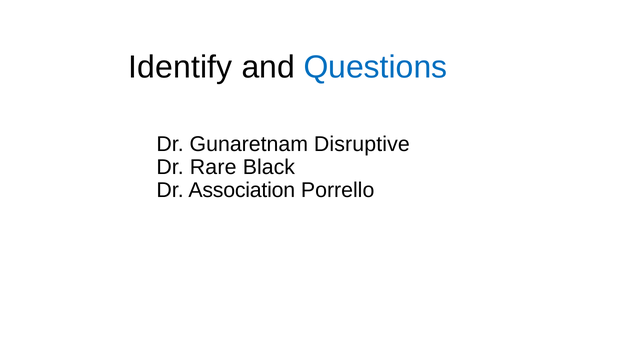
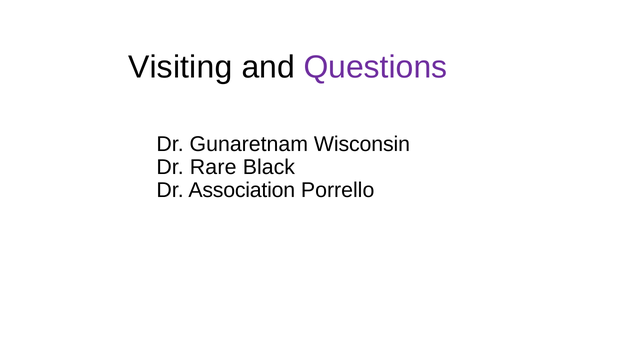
Identify: Identify -> Visiting
Questions colour: blue -> purple
Disruptive: Disruptive -> Wisconsin
